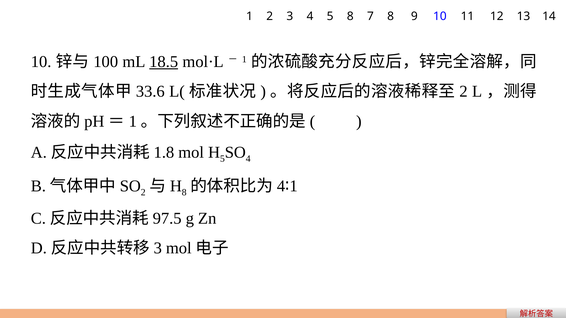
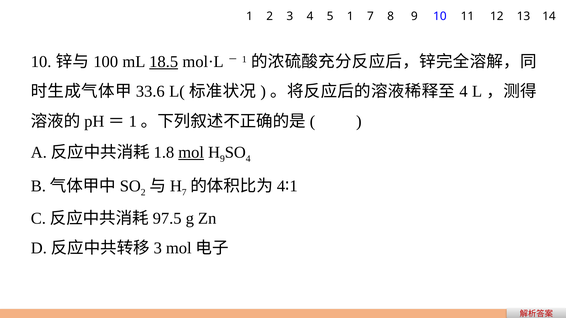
5 8: 8 -> 1
2 at (464, 92): 2 -> 4
mol at (191, 153) underline: none -> present
5 at (222, 159): 5 -> 9
8 at (184, 193): 8 -> 7
